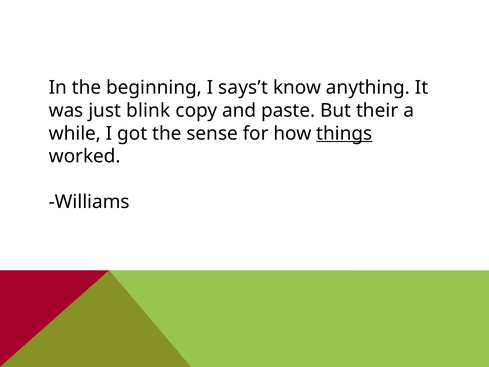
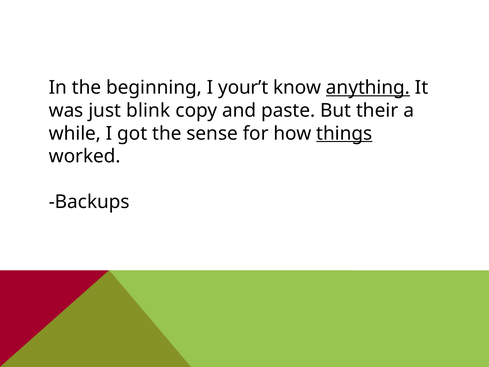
says’t: says’t -> your’t
anything underline: none -> present
Williams: Williams -> Backups
